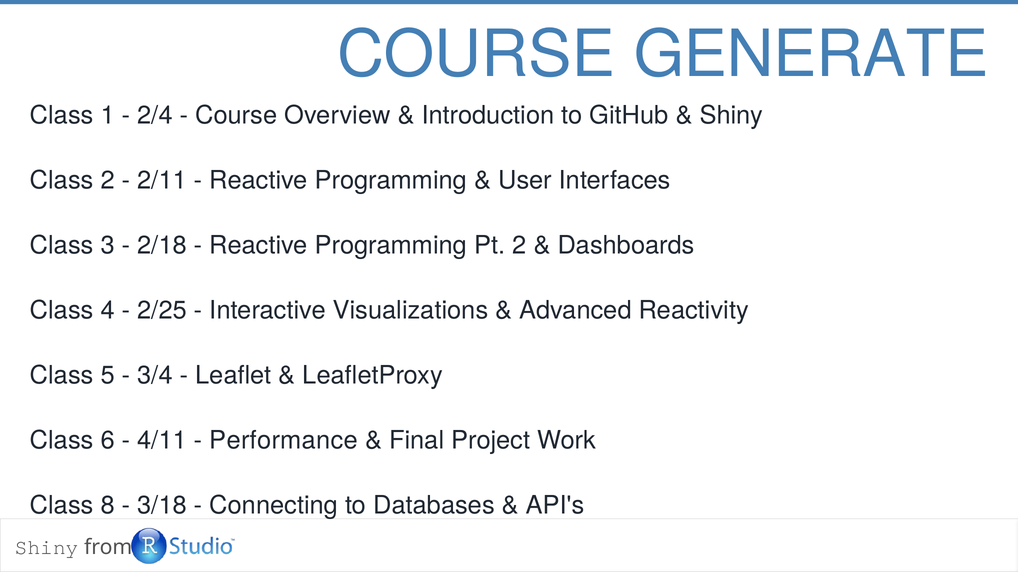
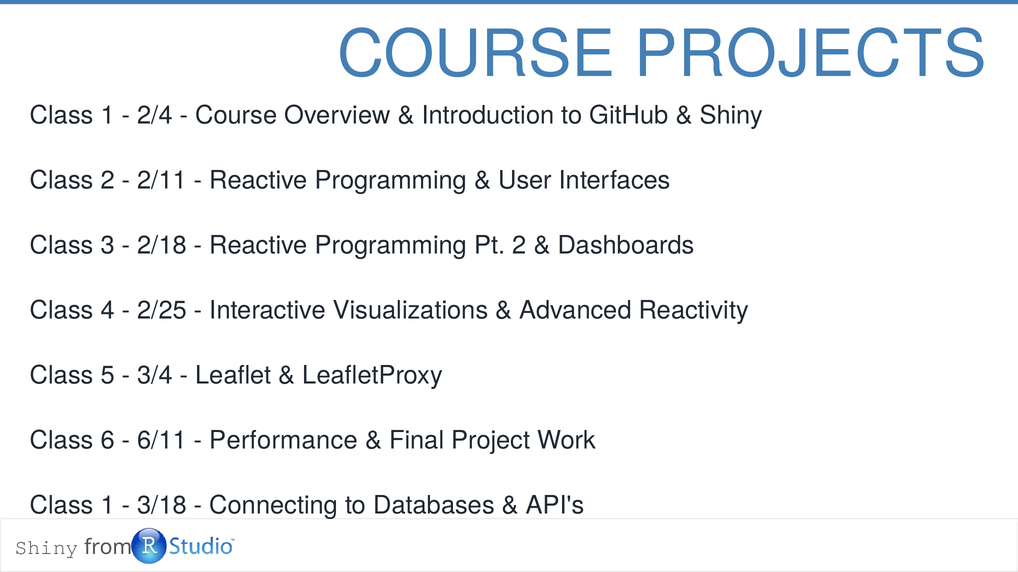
GENERATE: GENERATE -> PROJECTS
4/11: 4/11 -> 6/11
8 at (108, 506): 8 -> 1
